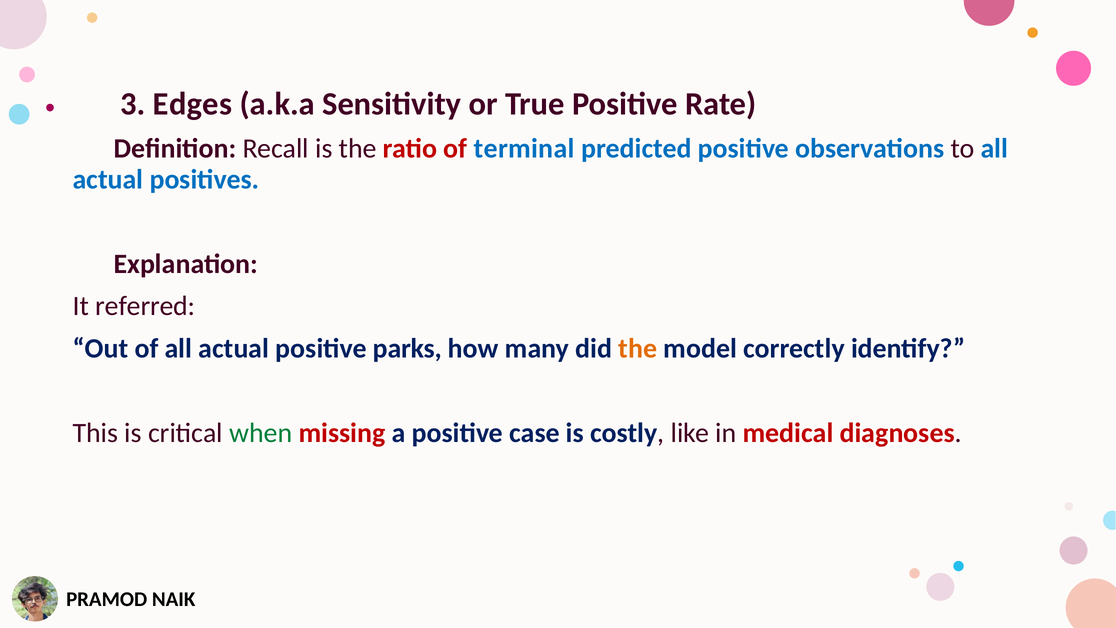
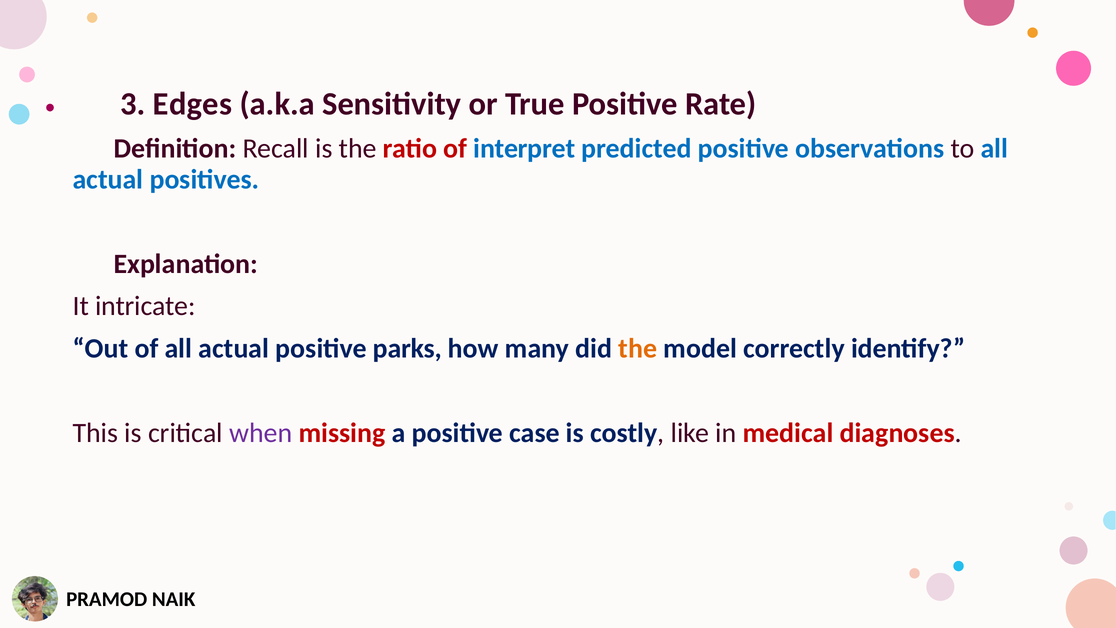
terminal: terminal -> interpret
referred: referred -> intricate
when colour: green -> purple
